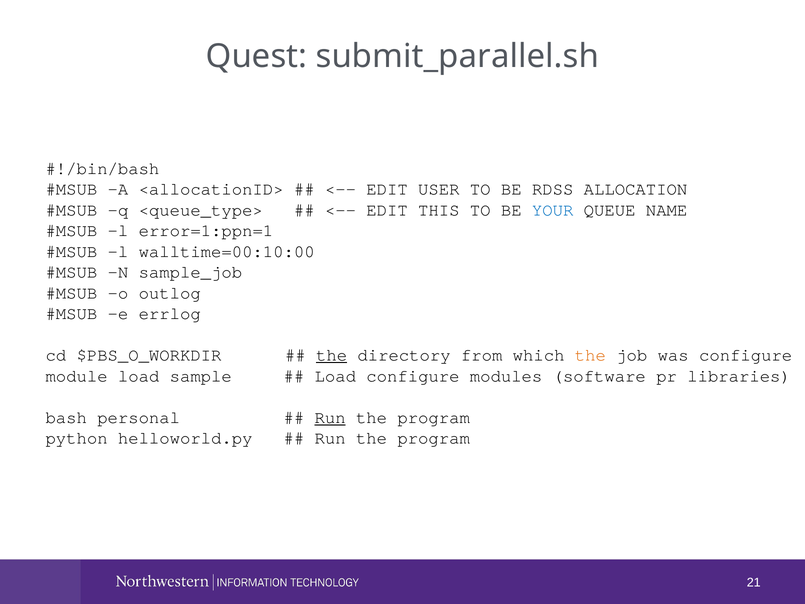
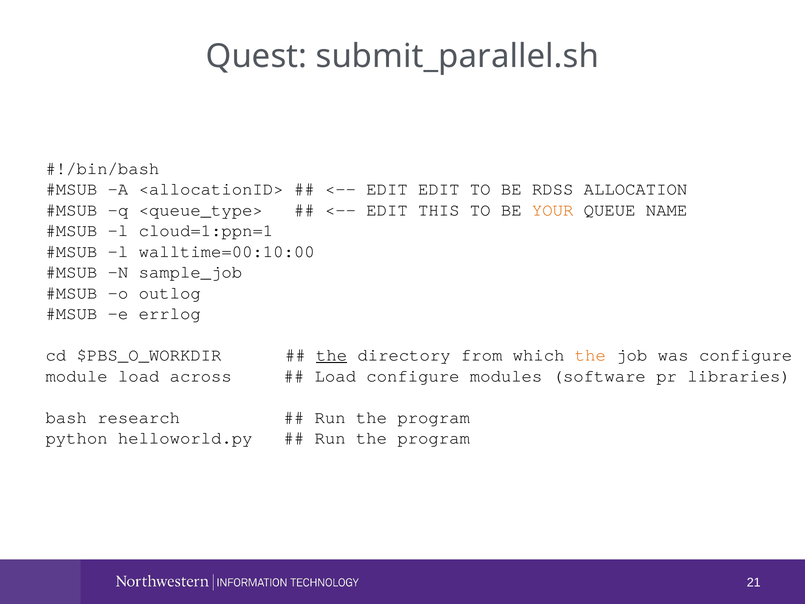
EDIT USER: USER -> EDIT
YOUR colour: blue -> orange
error=1:ppn=1: error=1:ppn=1 -> cloud=1:ppn=1
sample: sample -> across
personal: personal -> research
Run at (330, 417) underline: present -> none
